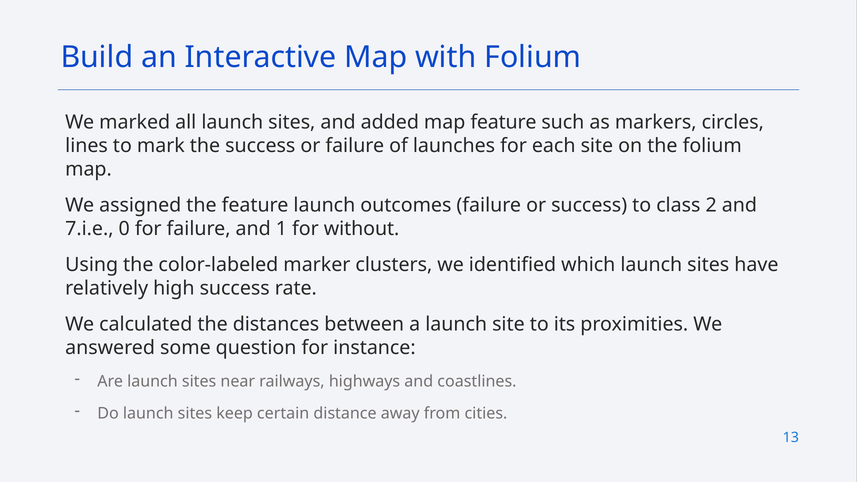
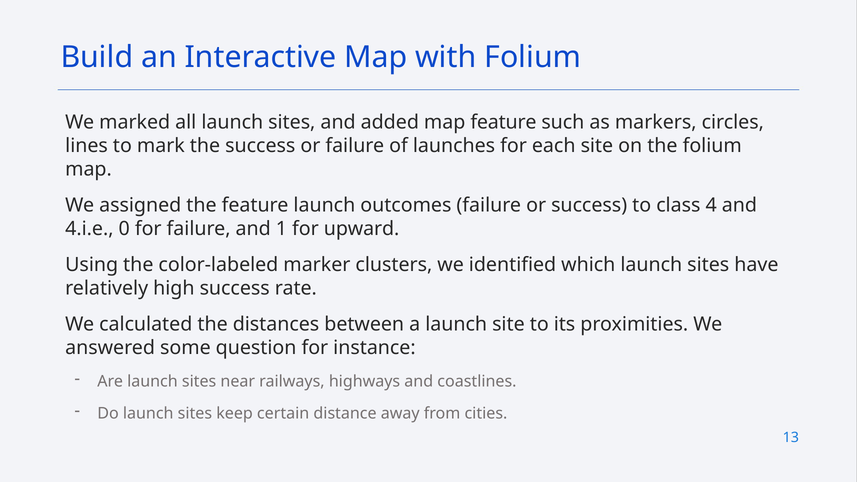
2: 2 -> 4
7.i.e: 7.i.e -> 4.i.e
without: without -> upward
